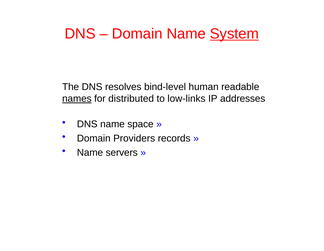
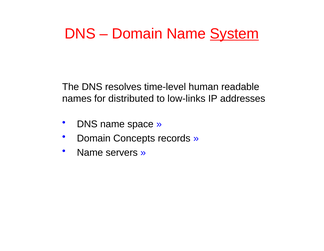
bind-level: bind-level -> time-level
names underline: present -> none
Providers: Providers -> Concepts
